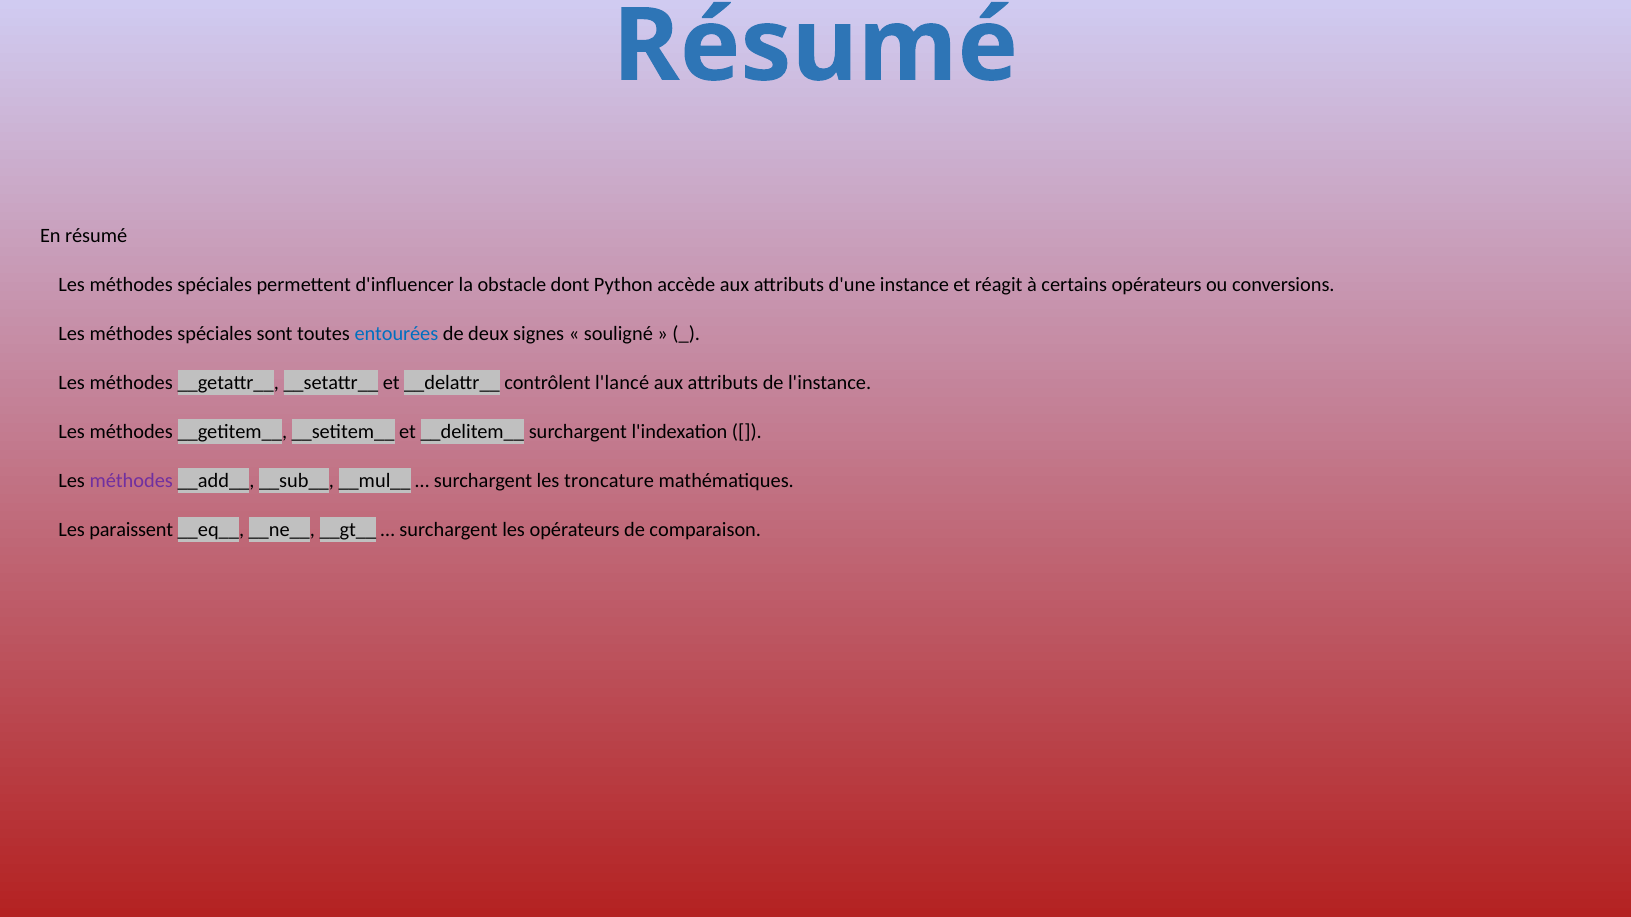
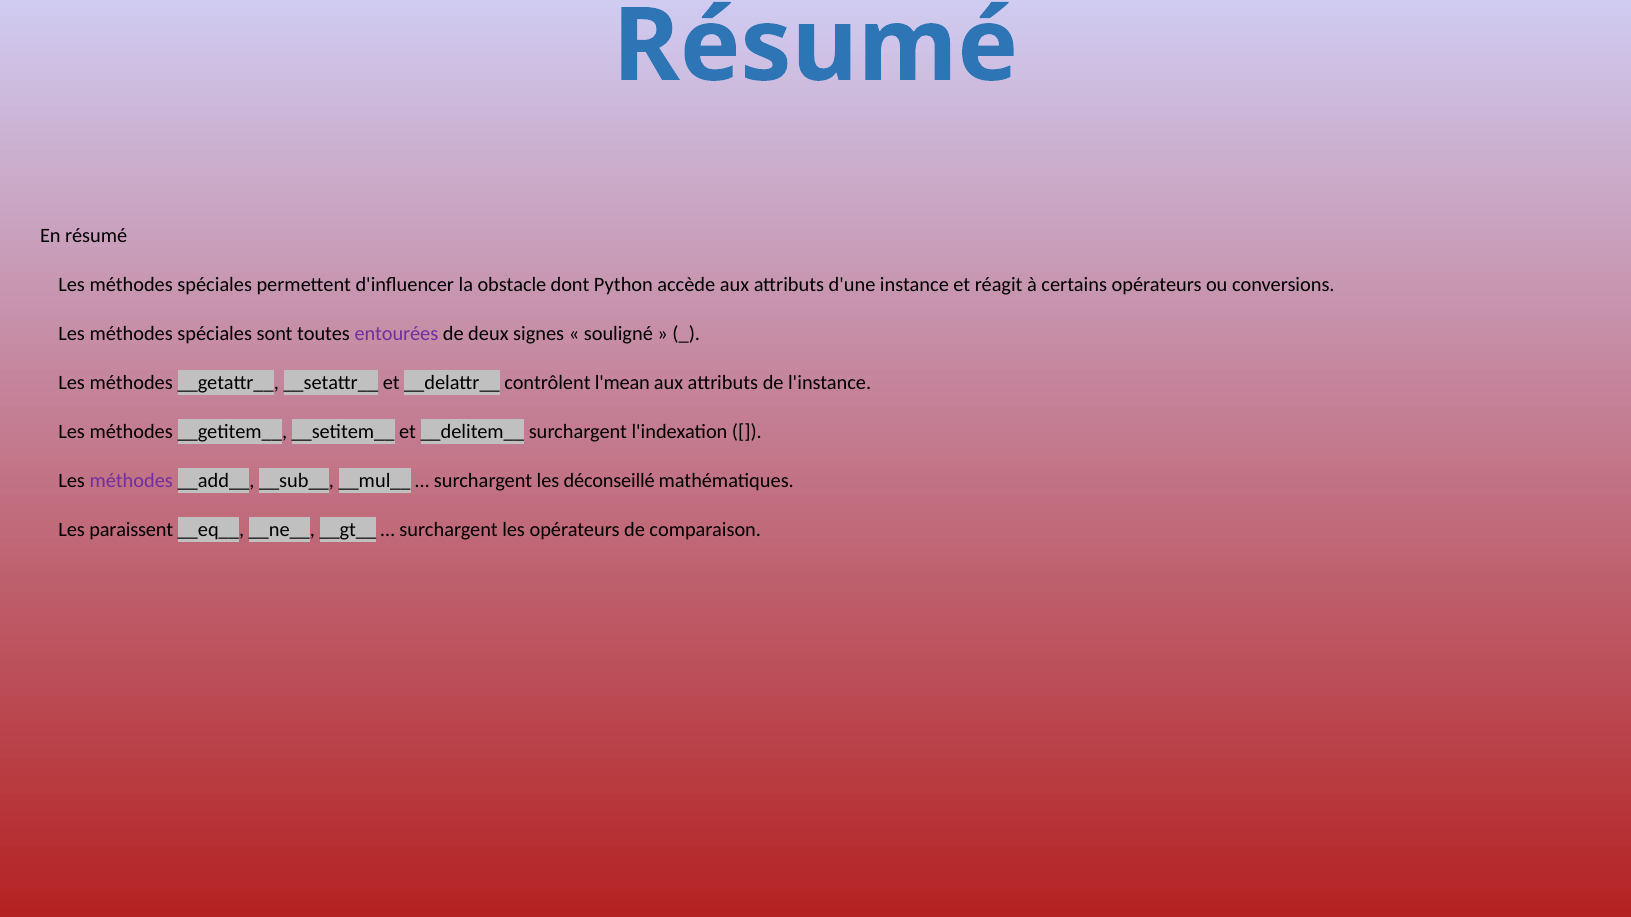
entourées colour: blue -> purple
l'lancé: l'lancé -> l'mean
troncature: troncature -> déconseillé
